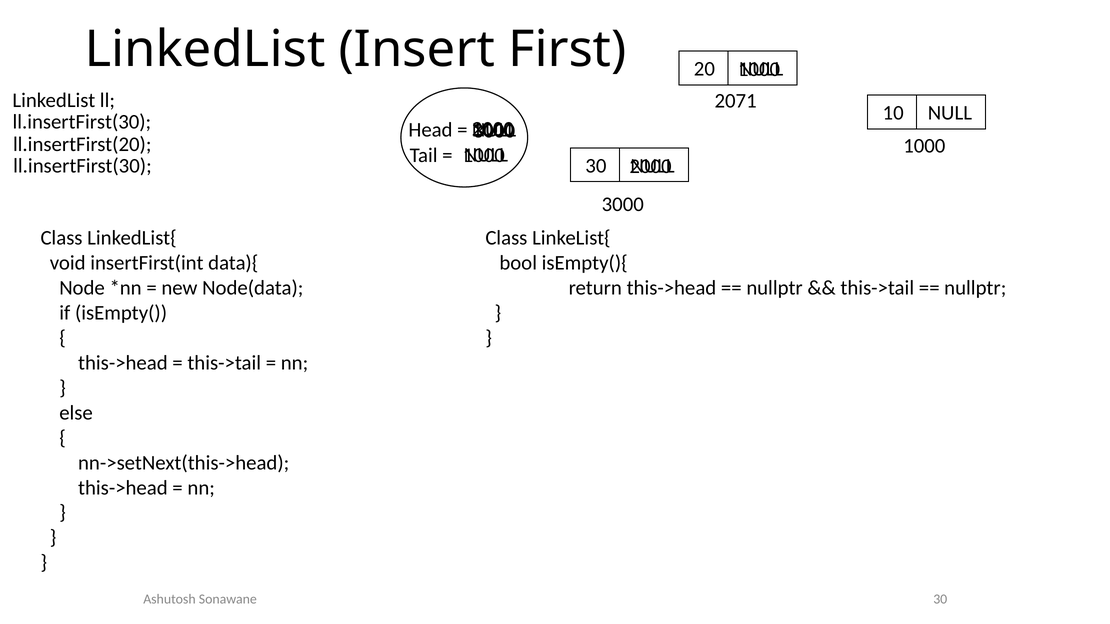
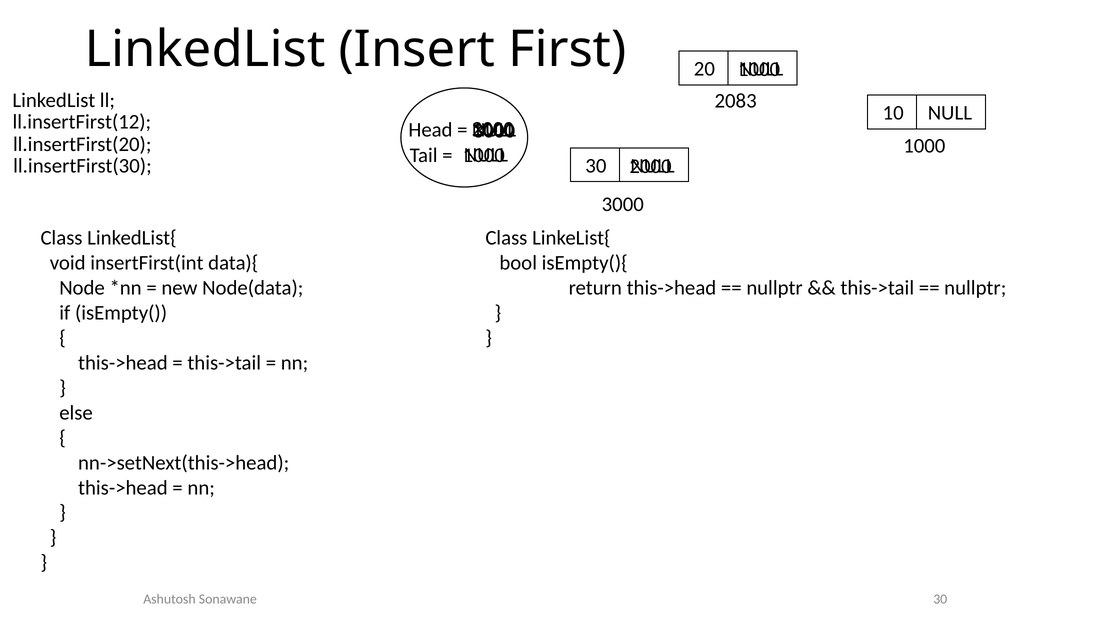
2071: 2071 -> 2083
ll.insertFirst(30 at (82, 122): ll.insertFirst(30 -> ll.insertFirst(12
